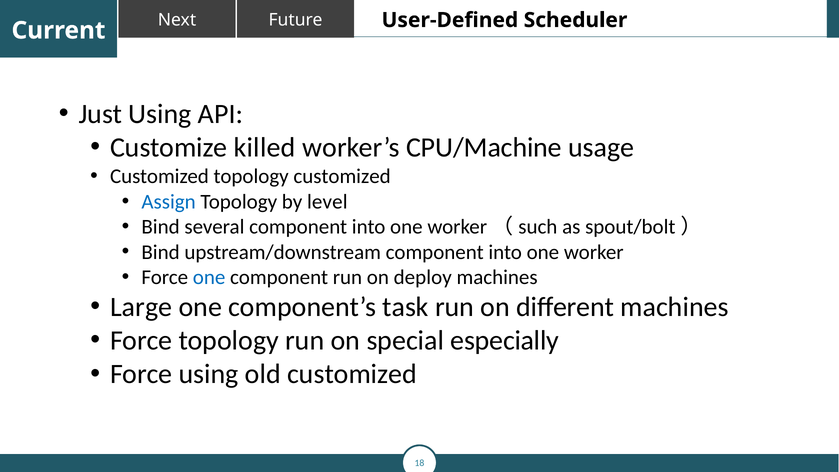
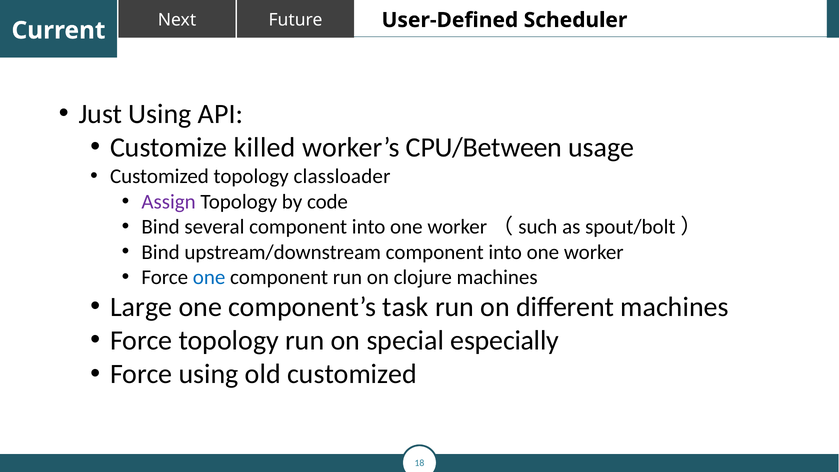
CPU/Machine: CPU/Machine -> CPU/Between
topology customized: customized -> classloader
Assign colour: blue -> purple
level: level -> code
deploy: deploy -> clojure
